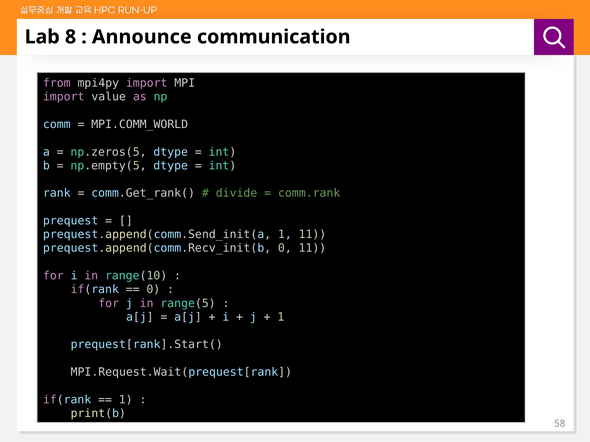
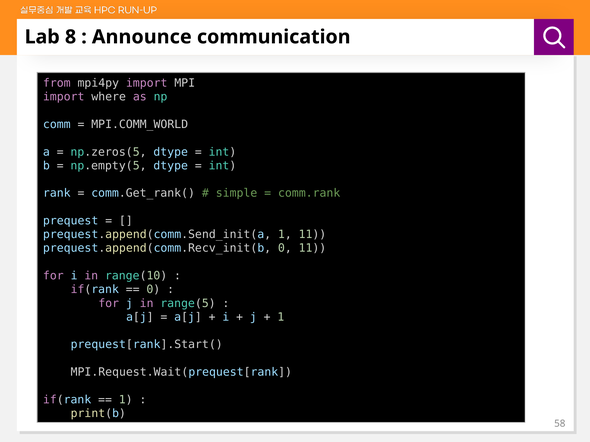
value: value -> where
divide: divide -> simple
